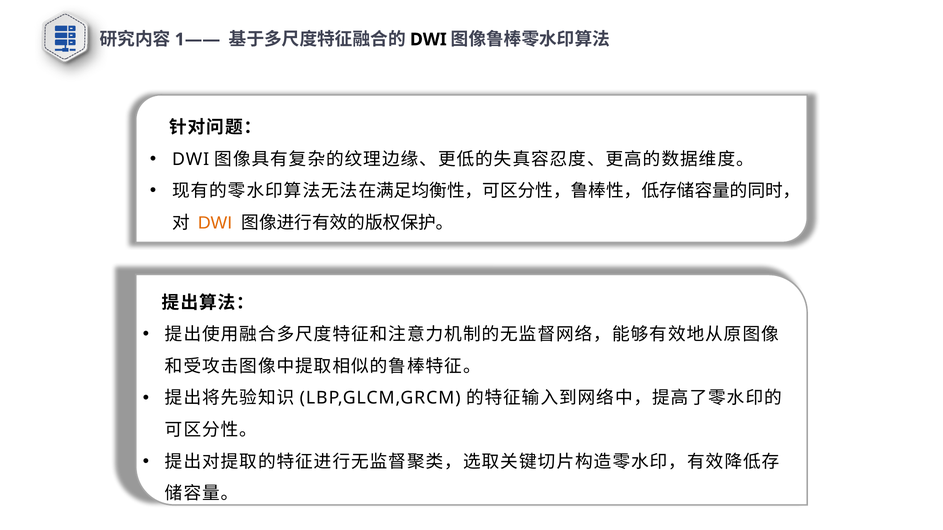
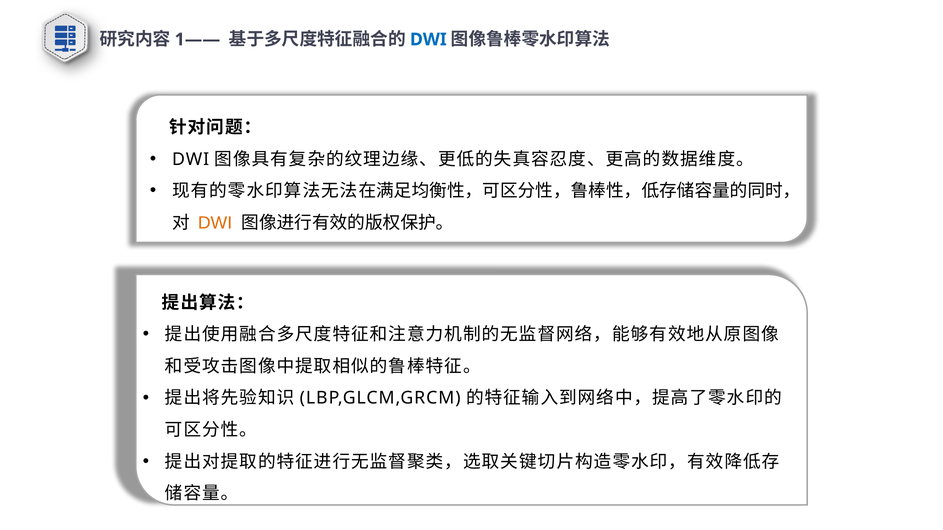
DWI at (428, 40) colour: black -> blue
